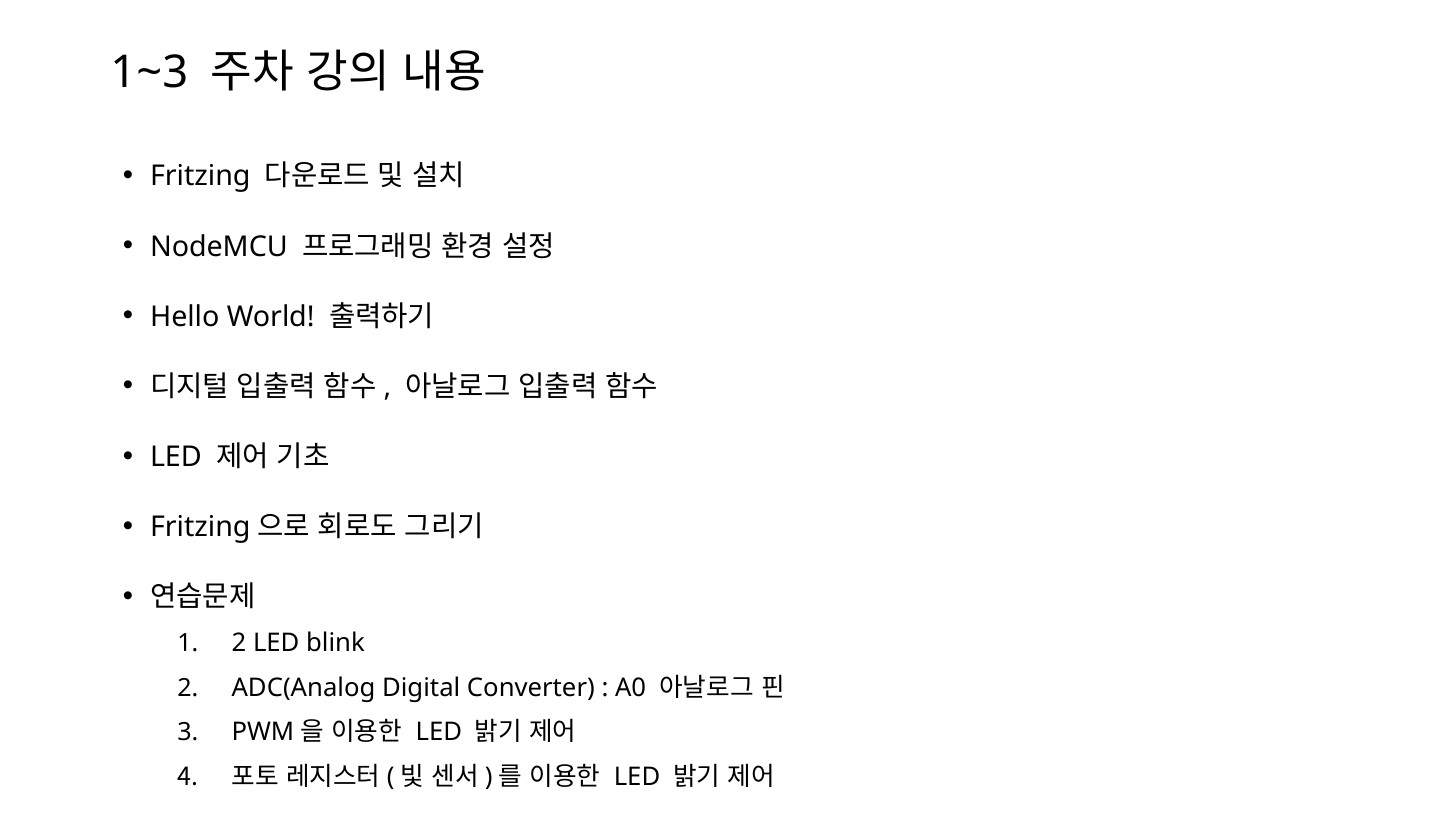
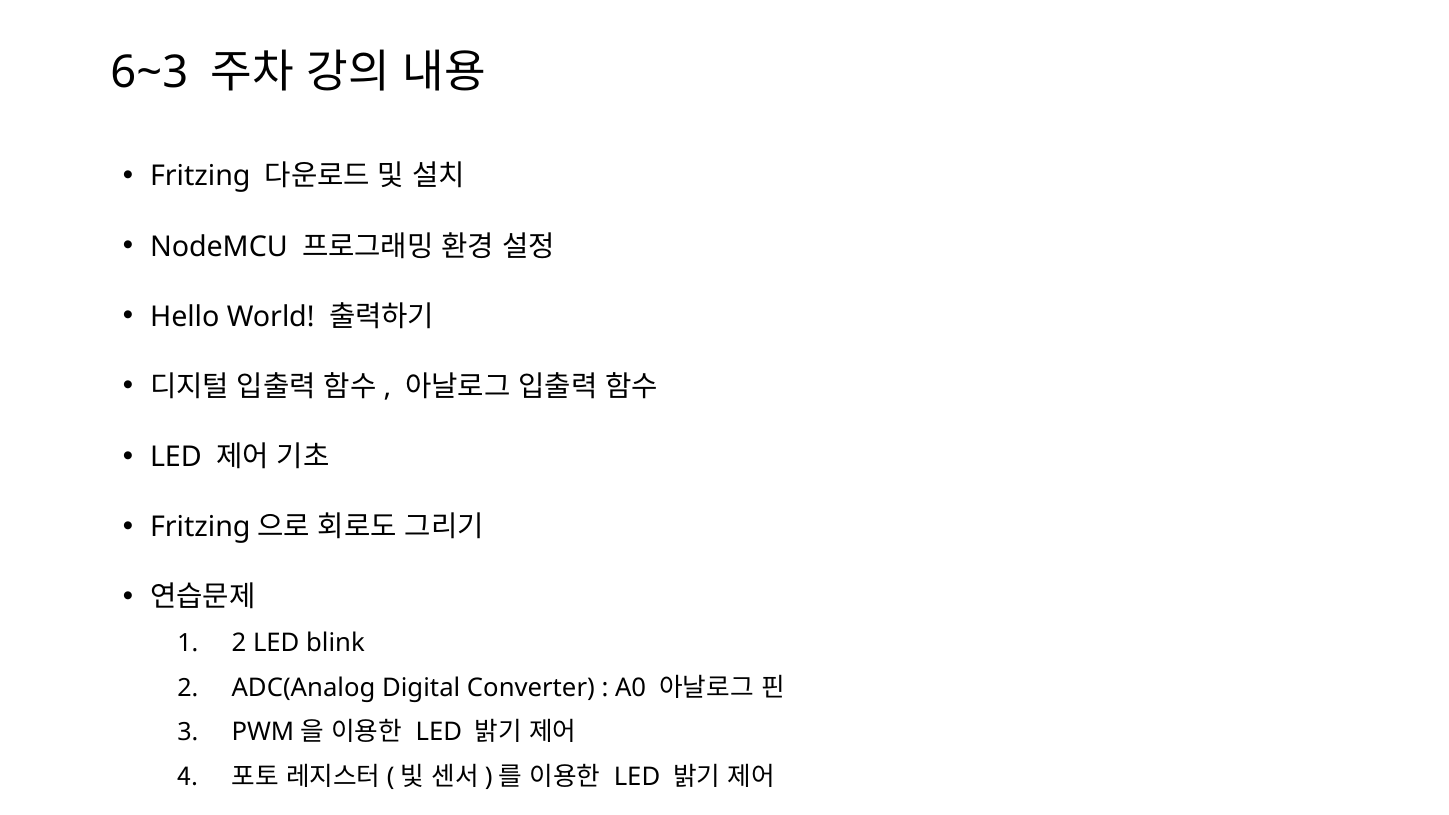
1~3: 1~3 -> 6~3
